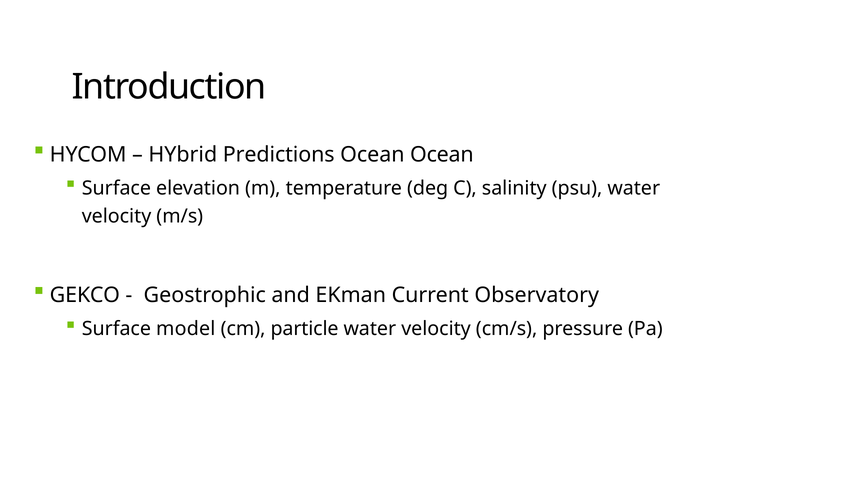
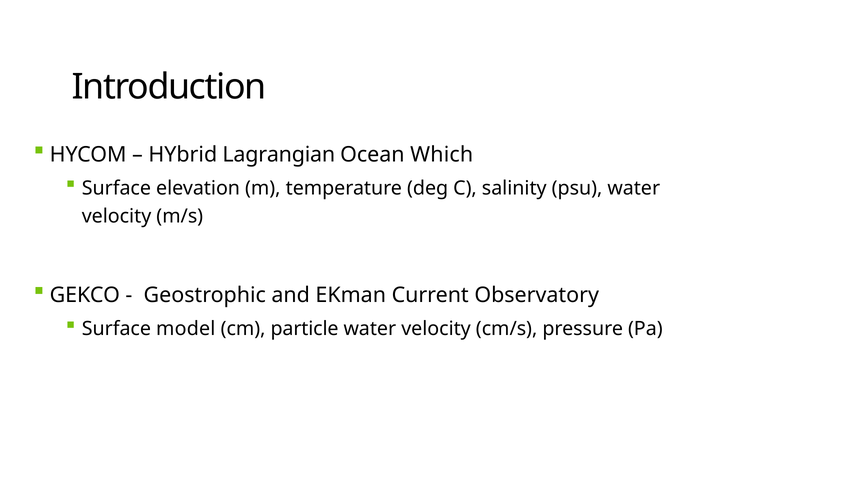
Predictions: Predictions -> Lagrangian
Ocean Ocean: Ocean -> Which
